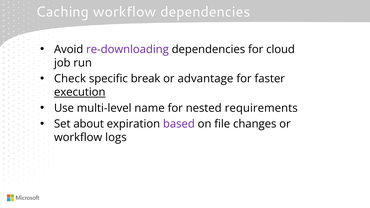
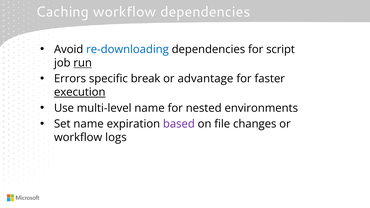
re-downloading colour: purple -> blue
cloud: cloud -> script
run underline: none -> present
Check: Check -> Errors
requirements: requirements -> environments
Set about: about -> name
